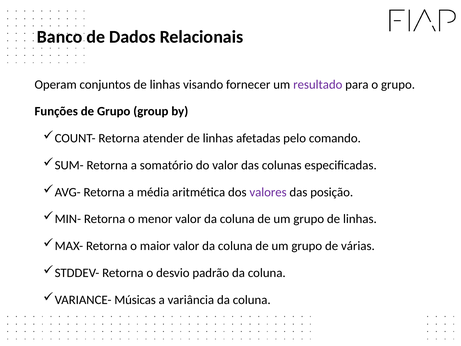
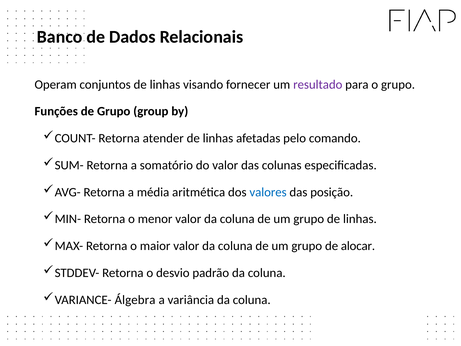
valores colour: purple -> blue
várias: várias -> alocar
Músicas: Músicas -> Álgebra
